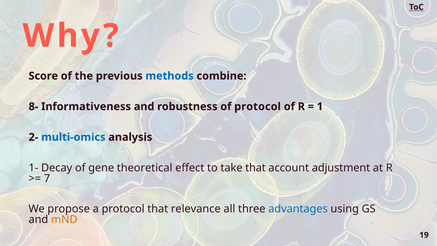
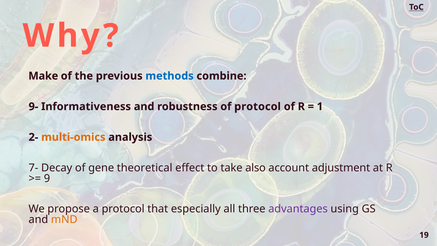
Score: Score -> Make
8-: 8- -> 9-
multi-omics colour: blue -> orange
1-: 1- -> 7-
take that: that -> also
7: 7 -> 9
relevance: relevance -> especially
advantages colour: blue -> purple
